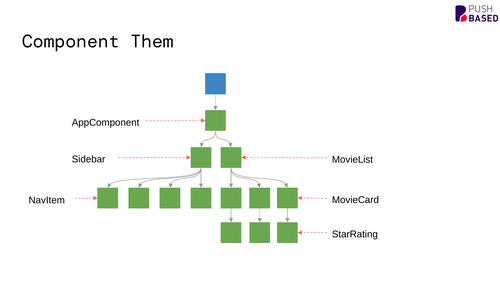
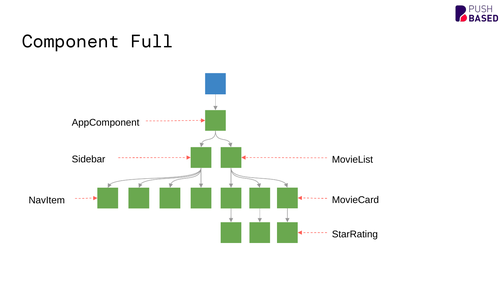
Them: Them -> Full
